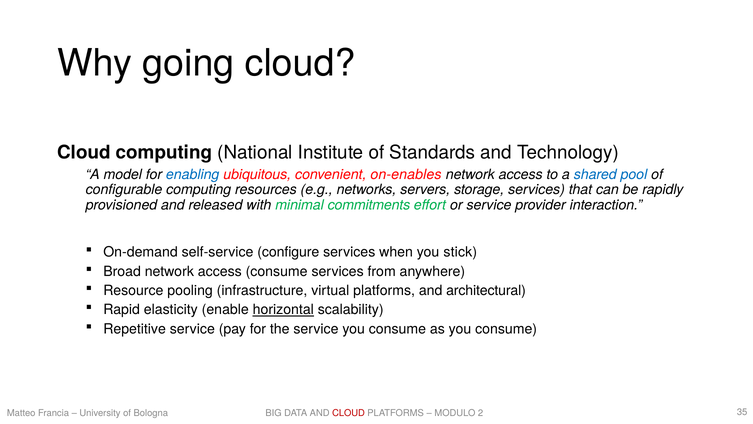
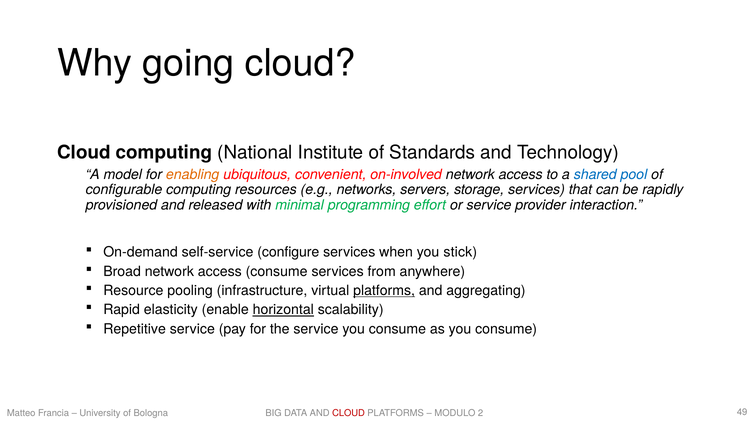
enabling colour: blue -> orange
on-enables: on-enables -> on-involved
commitments: commitments -> programming
platforms at (384, 290) underline: none -> present
architectural: architectural -> aggregating
35: 35 -> 49
